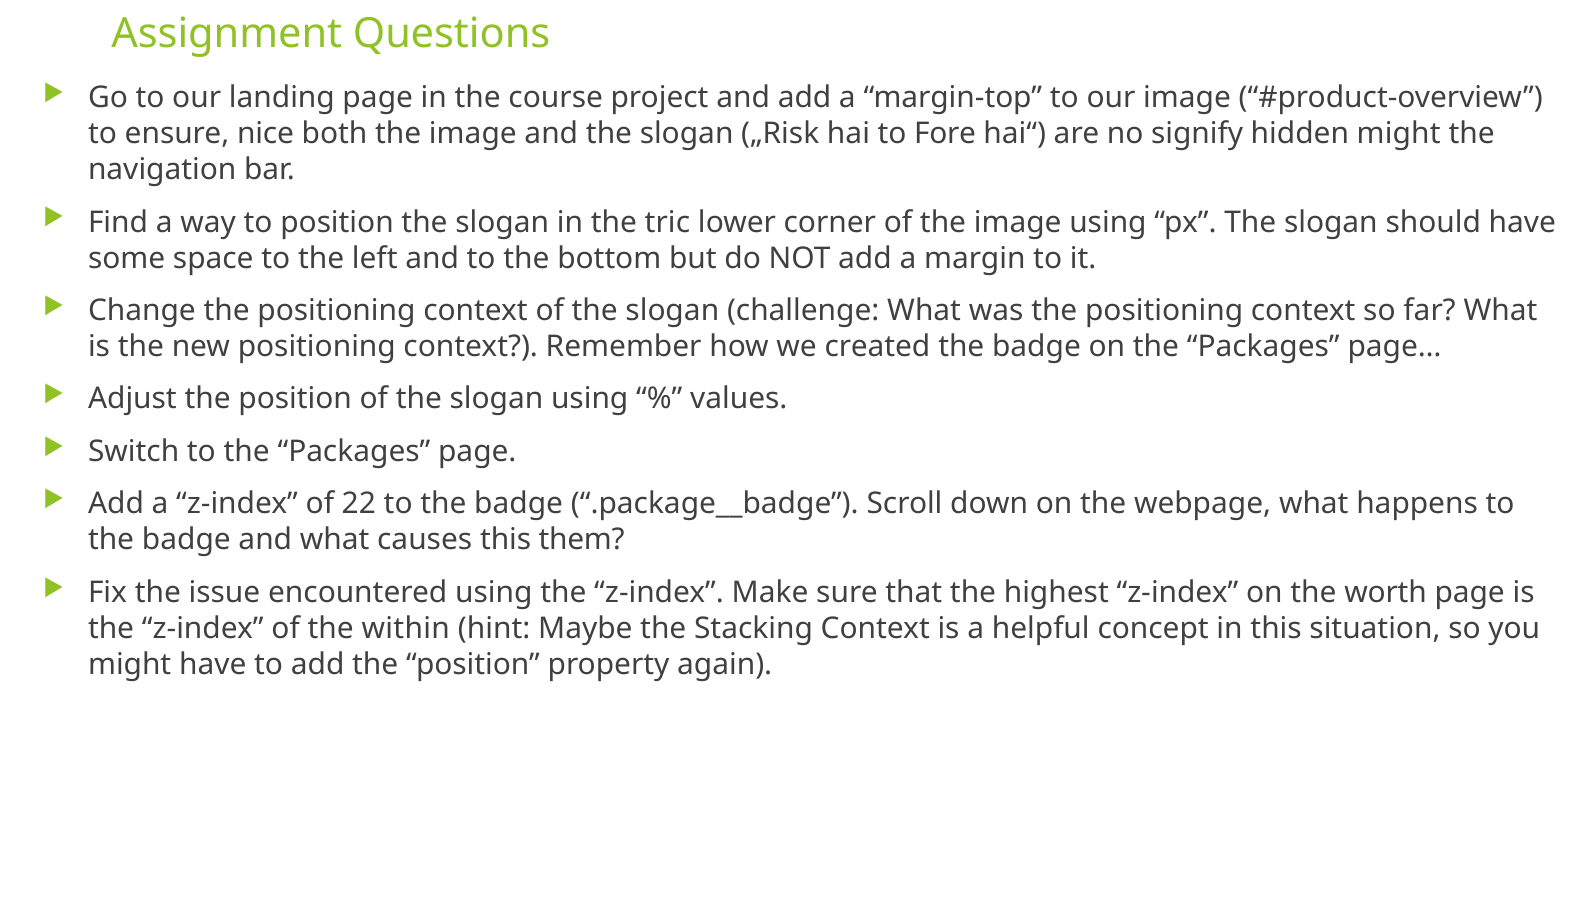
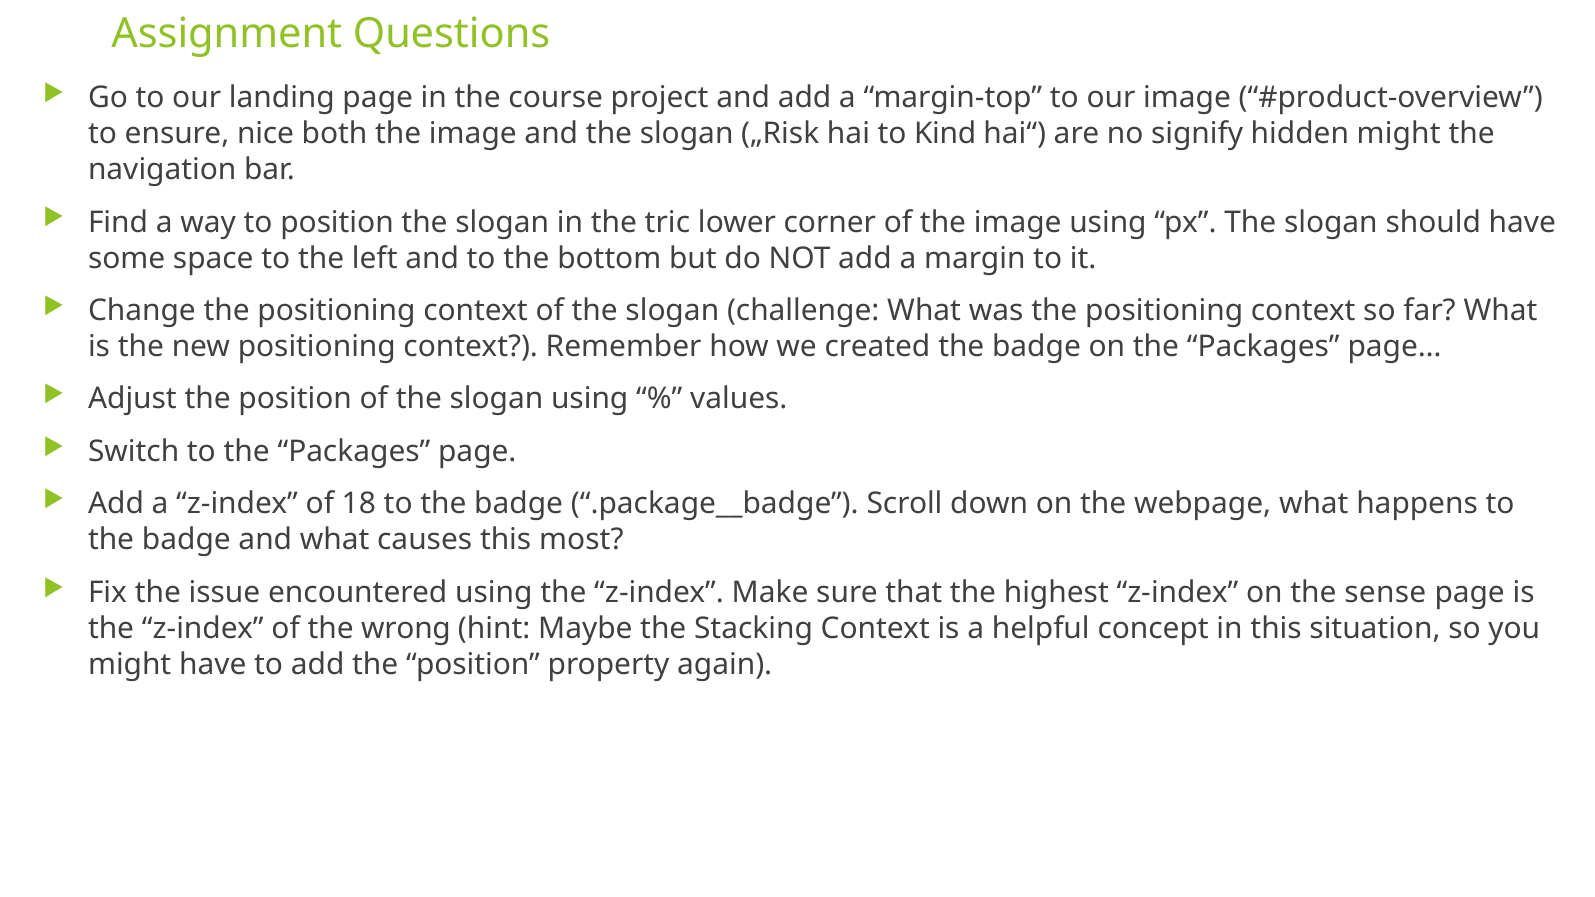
Fore: Fore -> Kind
22: 22 -> 18
them: them -> most
worth: worth -> sense
within: within -> wrong
